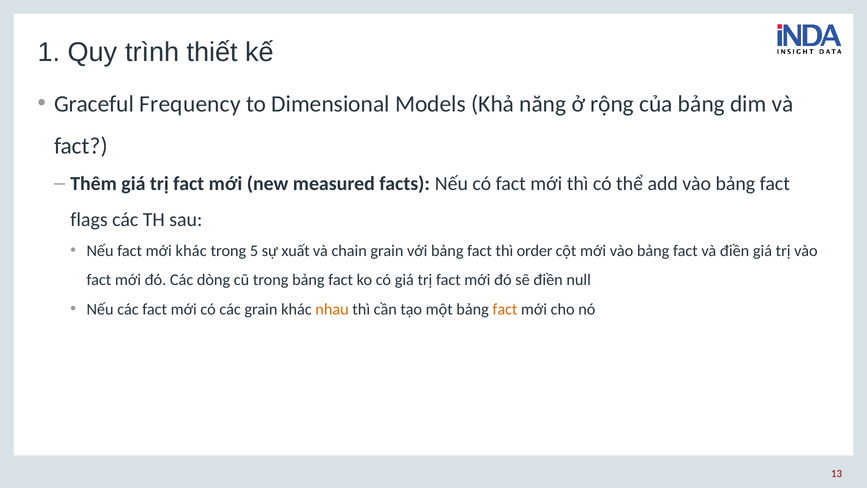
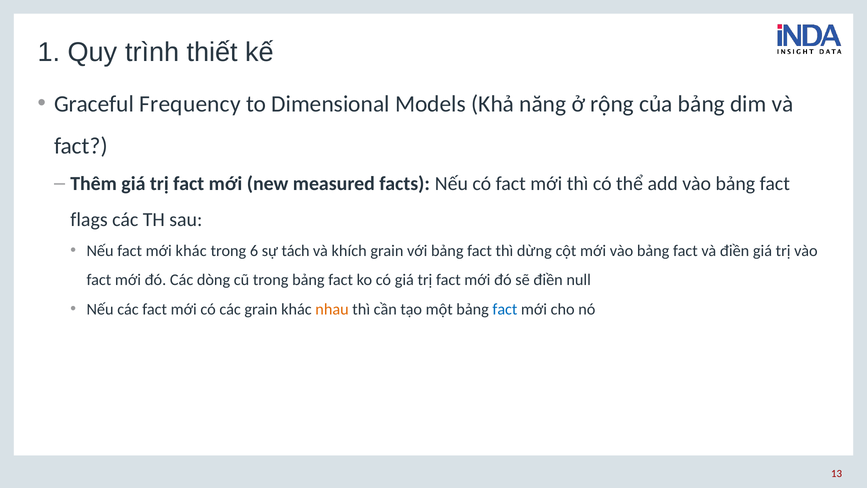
5: 5 -> 6
xuất: xuất -> tách
chain: chain -> khích
order: order -> dừng
fact at (505, 309) colour: orange -> blue
